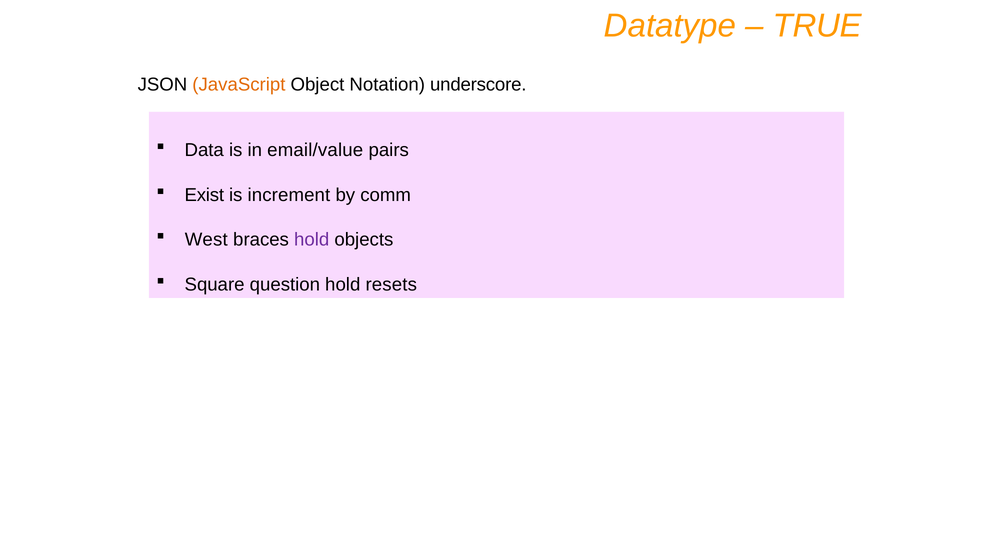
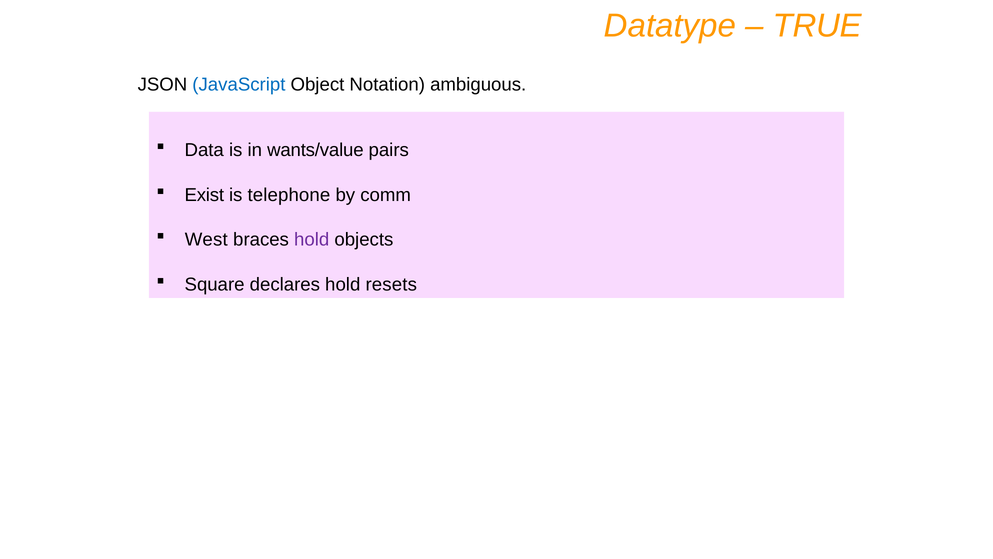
JavaScript colour: orange -> blue
underscore: underscore -> ambiguous
email/value: email/value -> wants/value
increment: increment -> telephone
question: question -> declares
